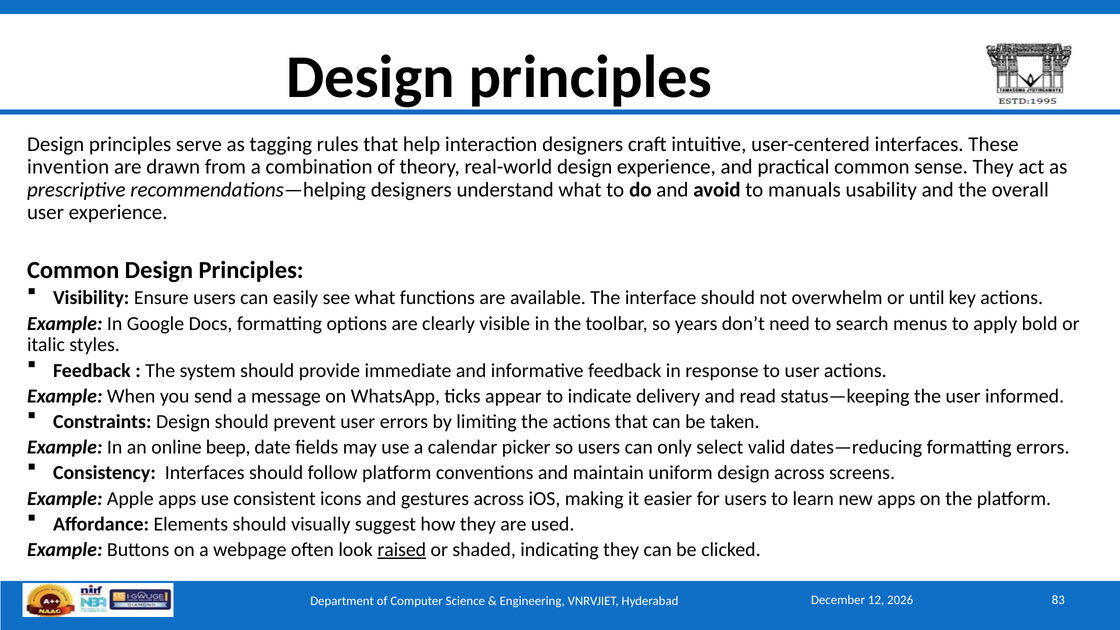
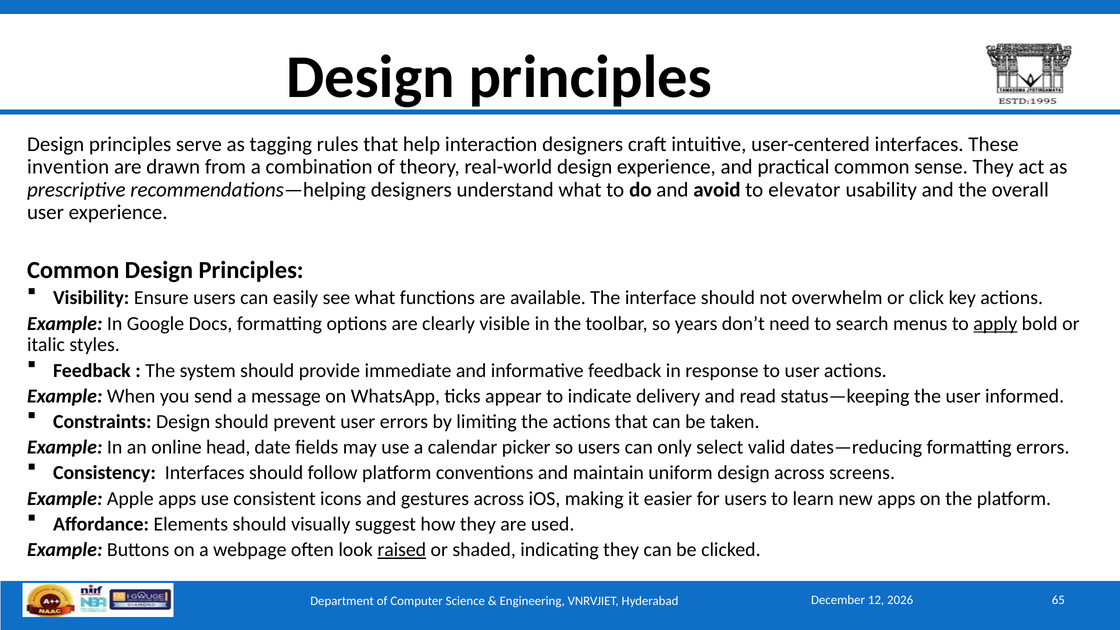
manuals: manuals -> elevator
until: until -> click
apply underline: none -> present
beep: beep -> head
83: 83 -> 65
